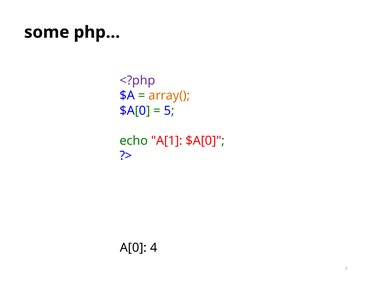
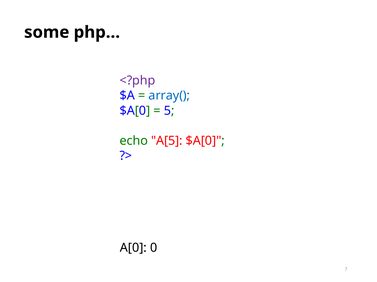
array( colour: orange -> blue
A[1: A[1 -> A[5
4: 4 -> 0
